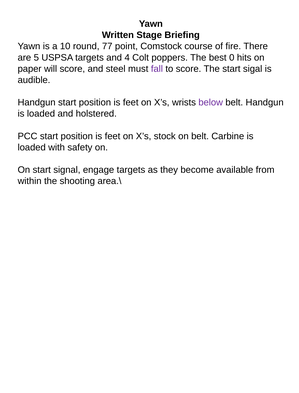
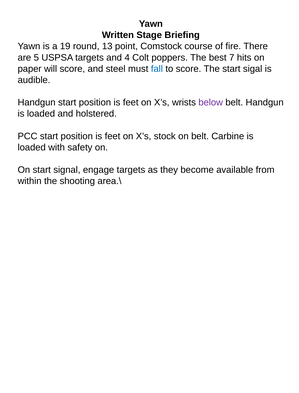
10: 10 -> 19
77: 77 -> 13
0: 0 -> 7
fall colour: purple -> blue
